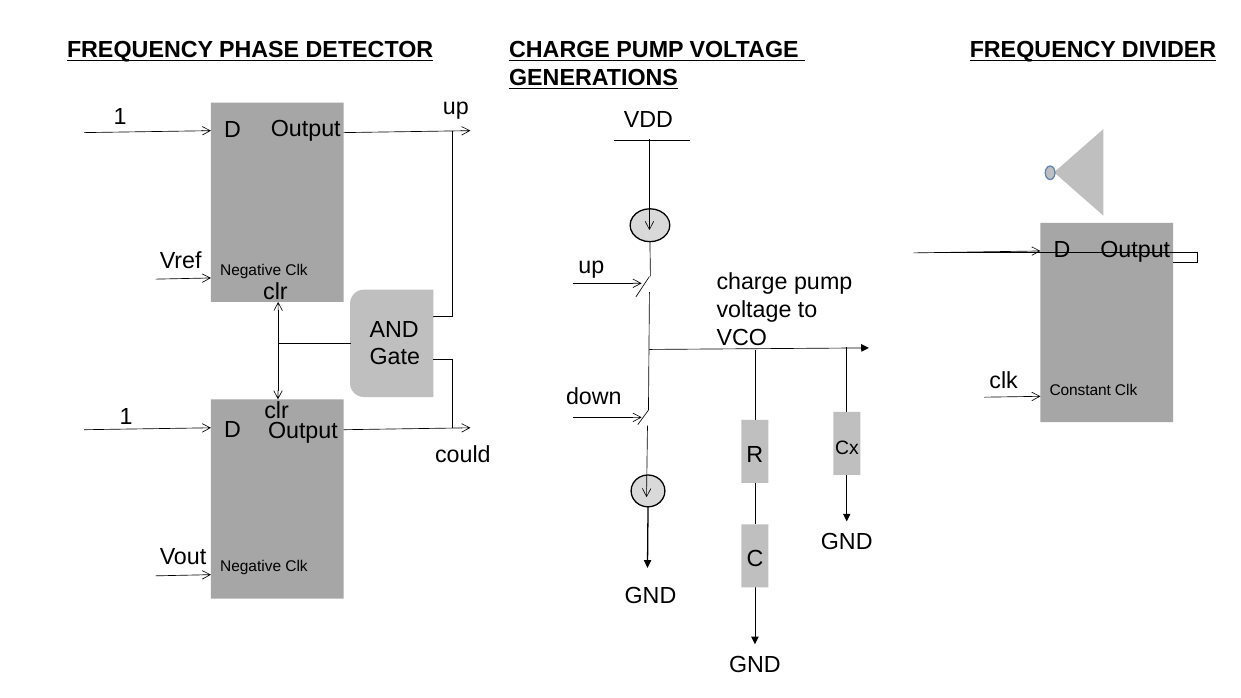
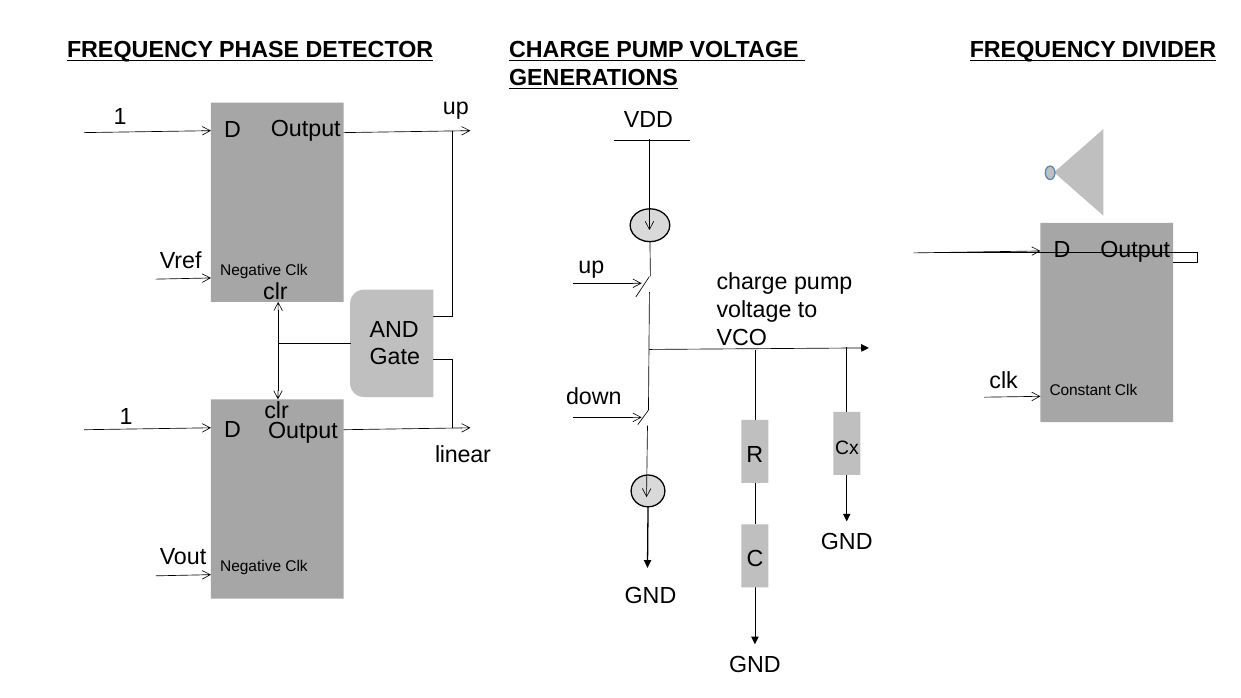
could: could -> linear
